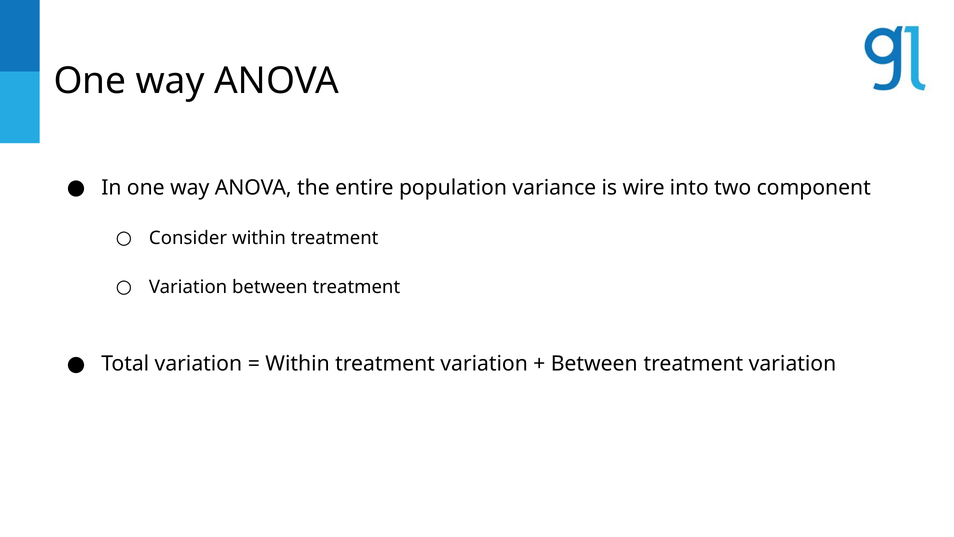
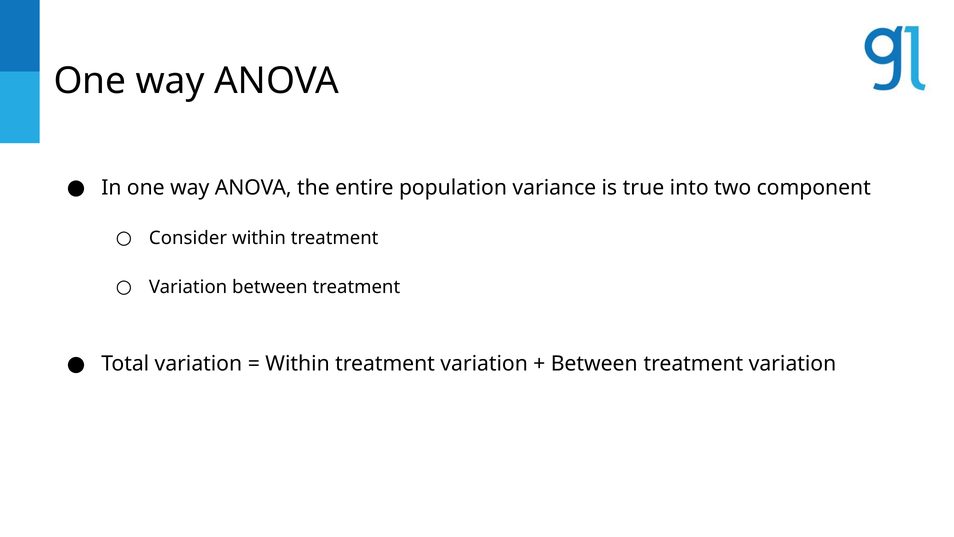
wire: wire -> true
